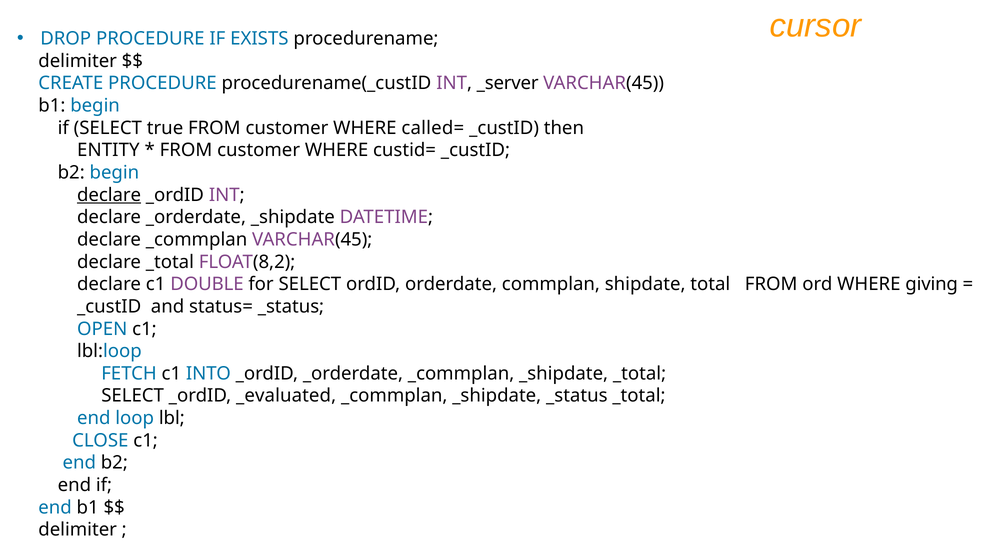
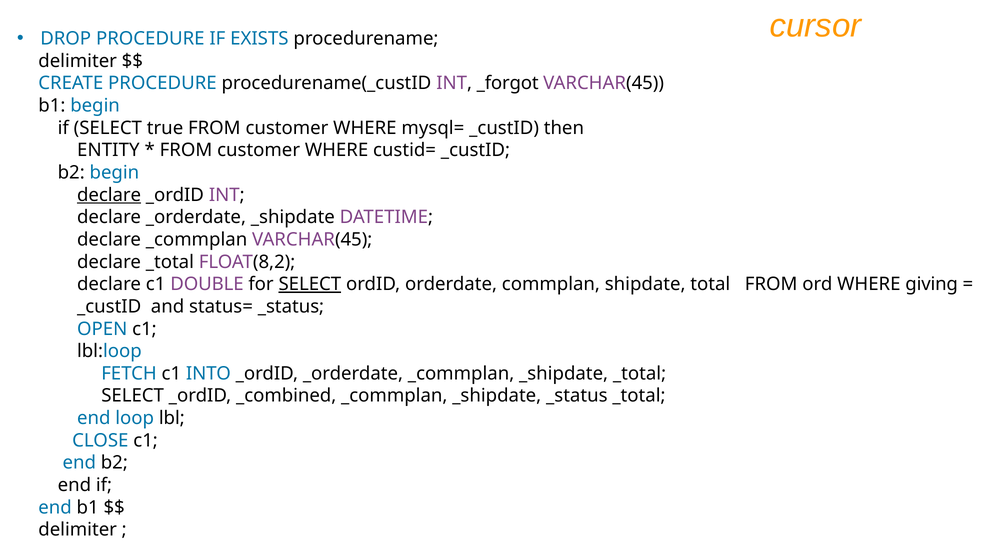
_server: _server -> _forgot
called=: called= -> mysql=
SELECT at (310, 285) underline: none -> present
_evaluated: _evaluated -> _combined
